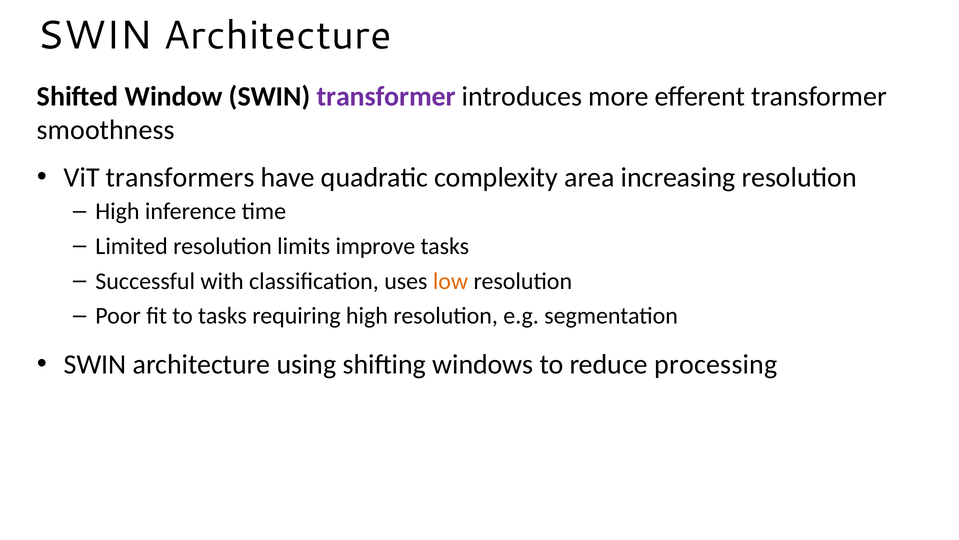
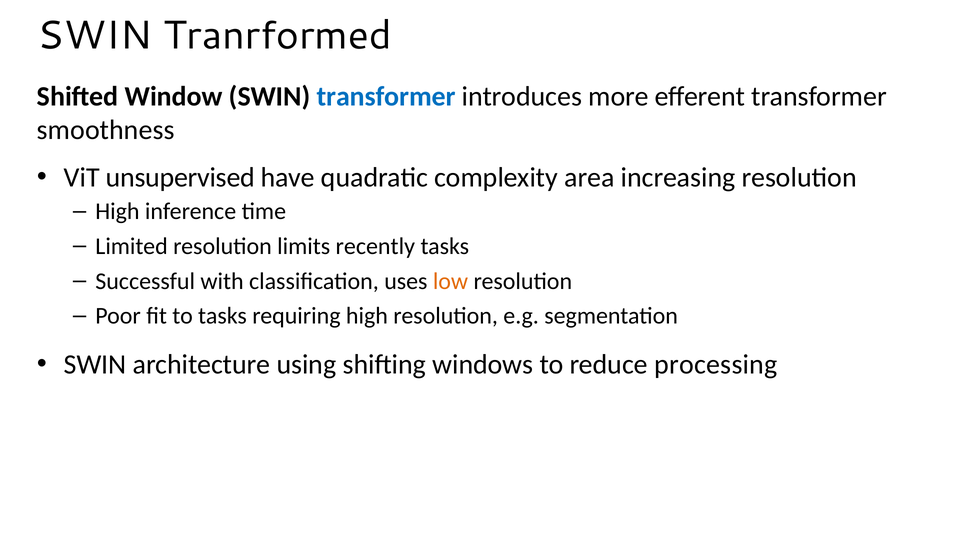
Architecture at (277, 35): Architecture -> Tranrformed
transformer at (386, 96) colour: purple -> blue
transformers: transformers -> unsupervised
improve: improve -> recently
